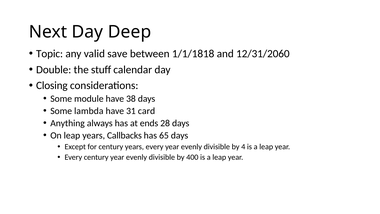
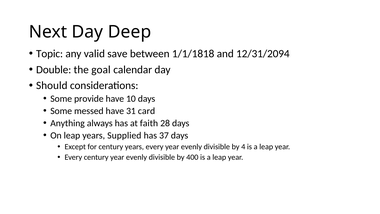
12/31/2060: 12/31/2060 -> 12/31/2094
stuff: stuff -> goal
Closing: Closing -> Should
module: module -> provide
38: 38 -> 10
lambda: lambda -> messed
ends: ends -> faith
Callbacks: Callbacks -> Supplied
65: 65 -> 37
